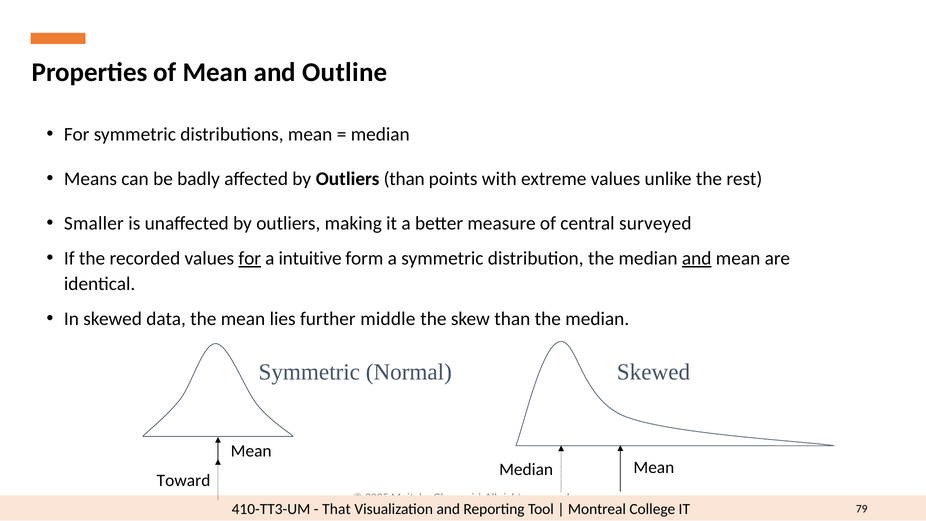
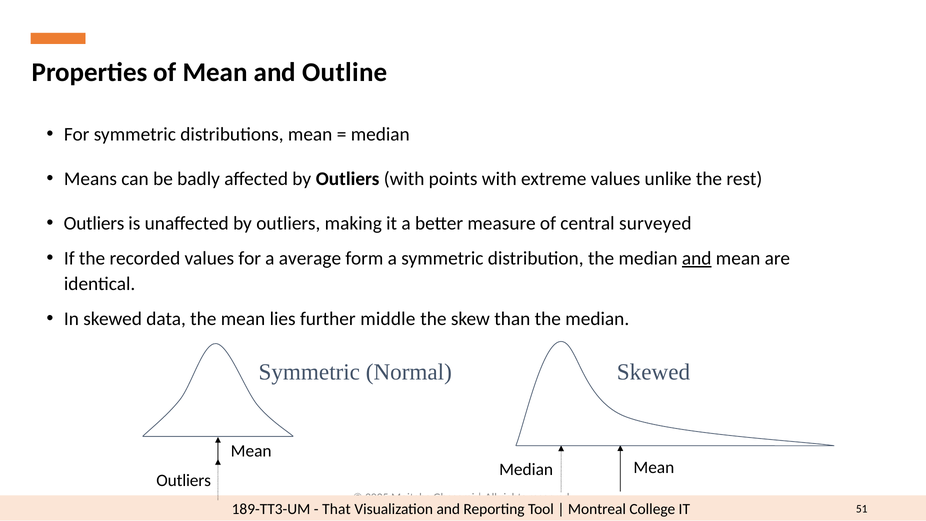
Outliers than: than -> with
Smaller at (94, 223): Smaller -> Outliers
for at (250, 258) underline: present -> none
intuitive: intuitive -> average
Toward at (184, 480): Toward -> Outliers
410-TT3-UM: 410-TT3-UM -> 189-TT3-UM
79: 79 -> 51
